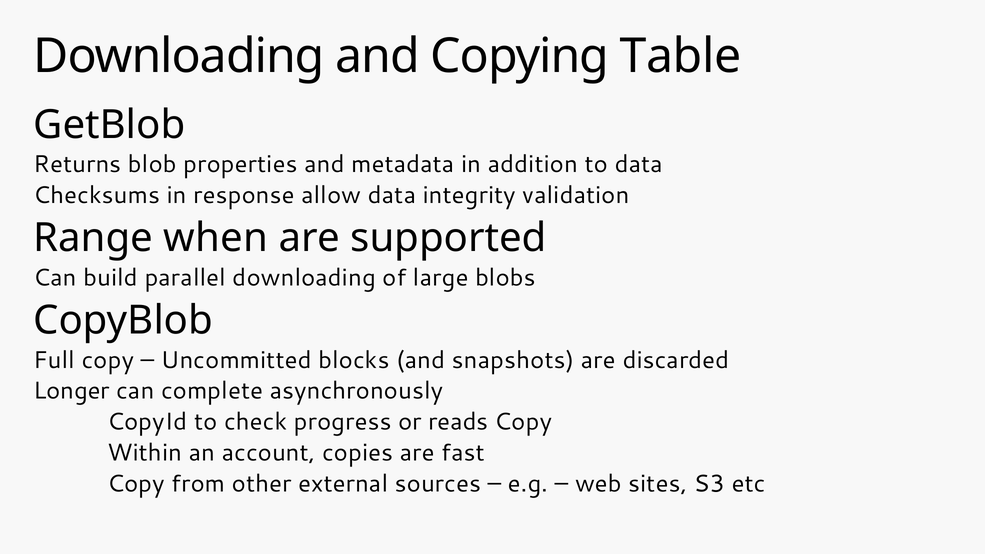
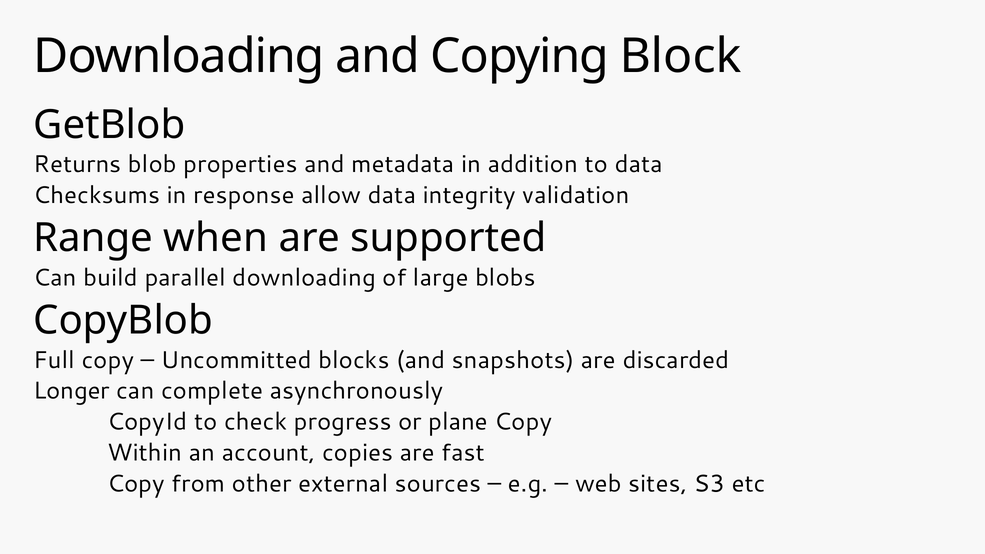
Table: Table -> Block
reads: reads -> plane
